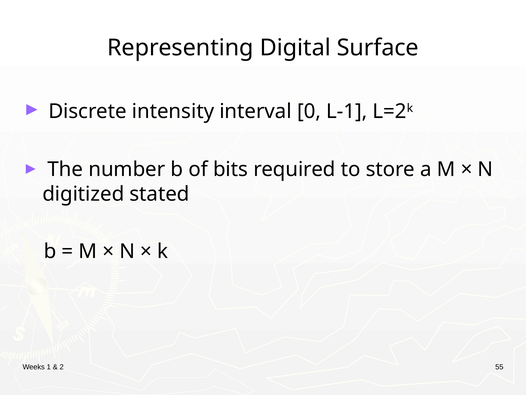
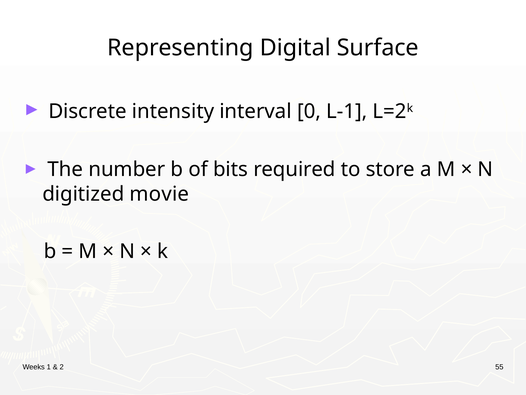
stated: stated -> movie
